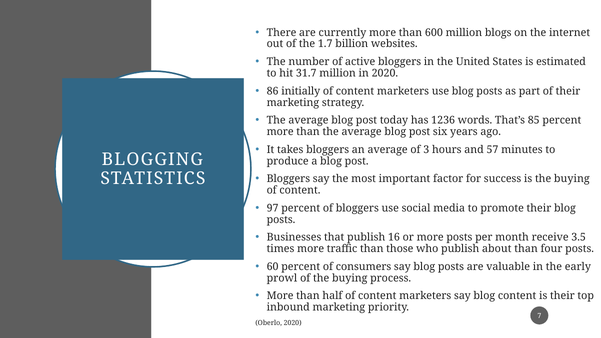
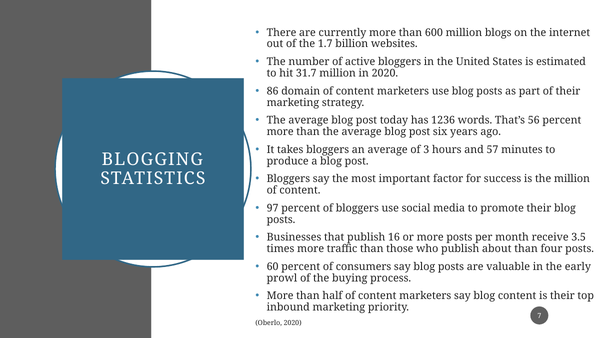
initially: initially -> domain
85: 85 -> 56
is the buying: buying -> million
